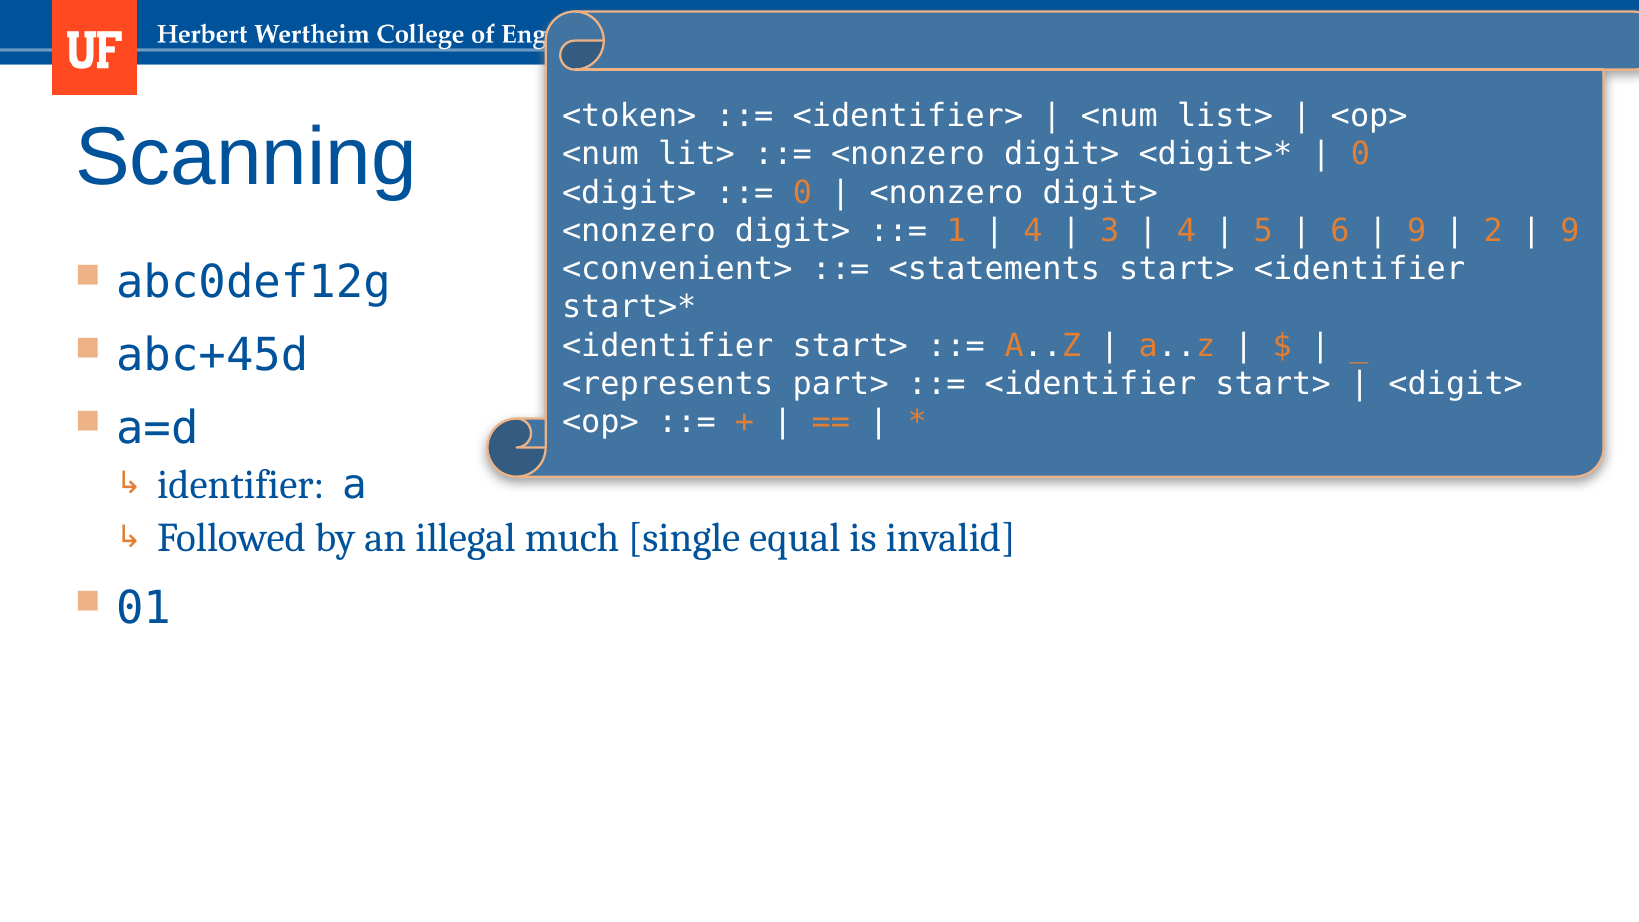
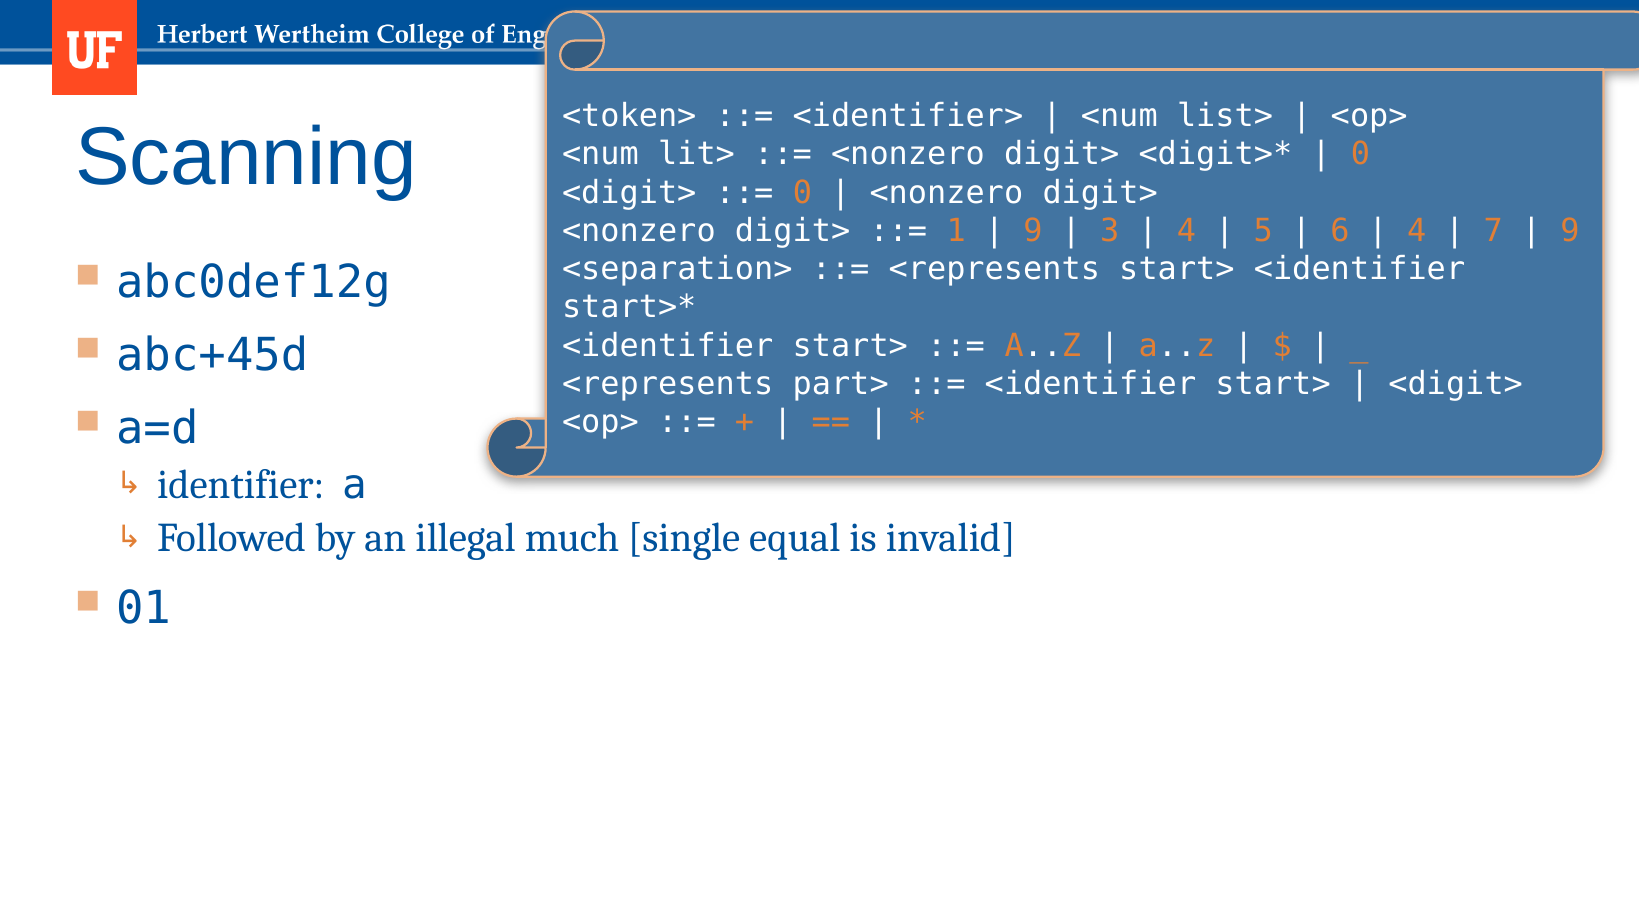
4 at (1033, 231): 4 -> 9
9 at (1417, 231): 9 -> 4
2: 2 -> 7
<convenient>: <convenient> -> <separation>
<statements at (994, 269): <statements -> <represents
